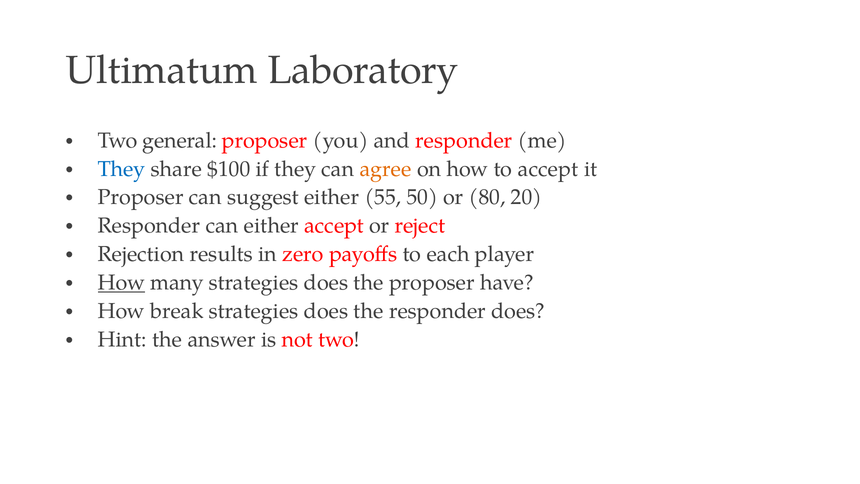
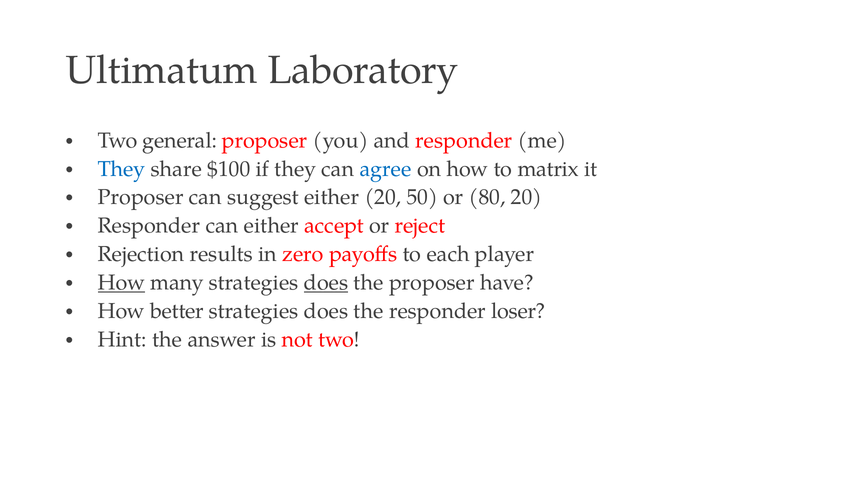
agree colour: orange -> blue
to accept: accept -> matrix
either 55: 55 -> 20
does at (326, 283) underline: none -> present
break: break -> better
responder does: does -> loser
